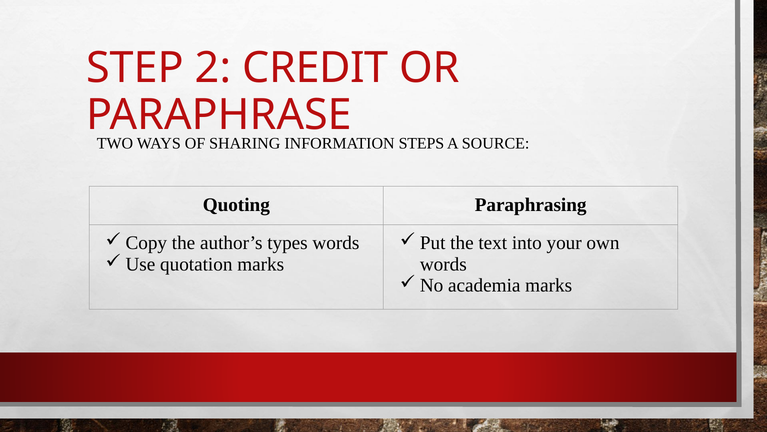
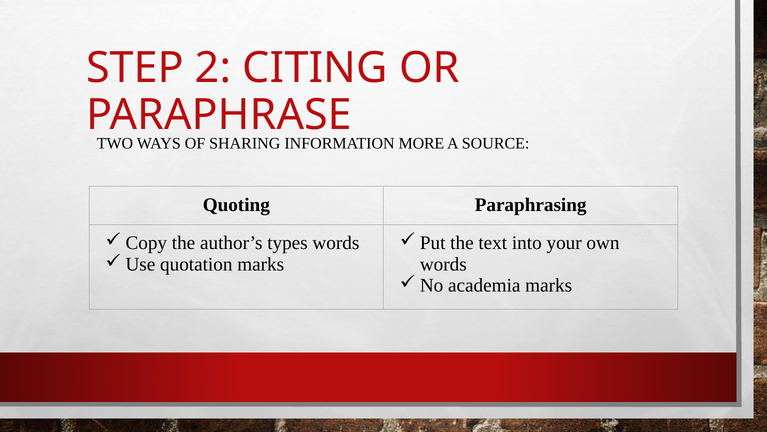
CREDIT: CREDIT -> CITING
STEPS: STEPS -> MORE
